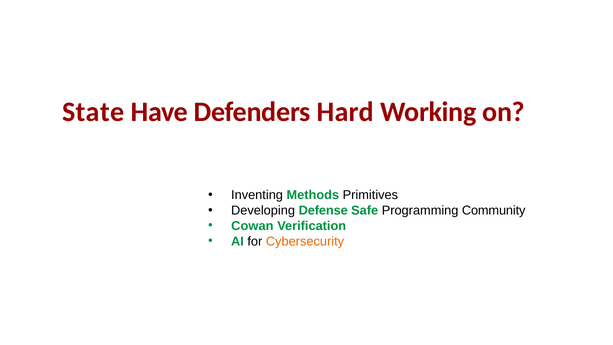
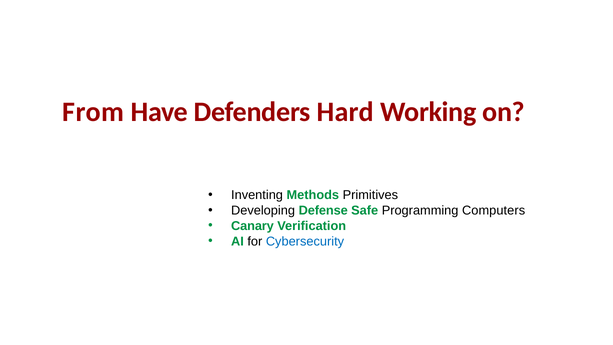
State: State -> From
Community: Community -> Computers
Cowan: Cowan -> Canary
Cybersecurity colour: orange -> blue
